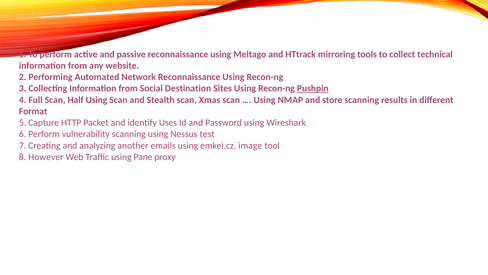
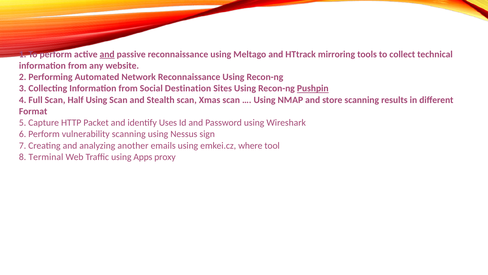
and at (107, 54) underline: none -> present
test: test -> sign
image: image -> where
However: However -> Terminal
Pane: Pane -> Apps
